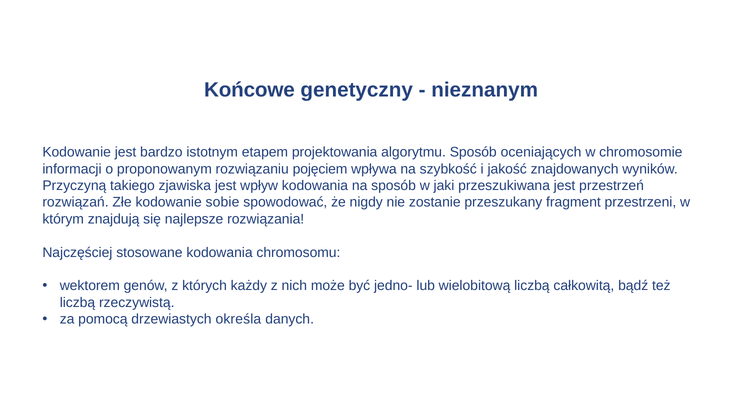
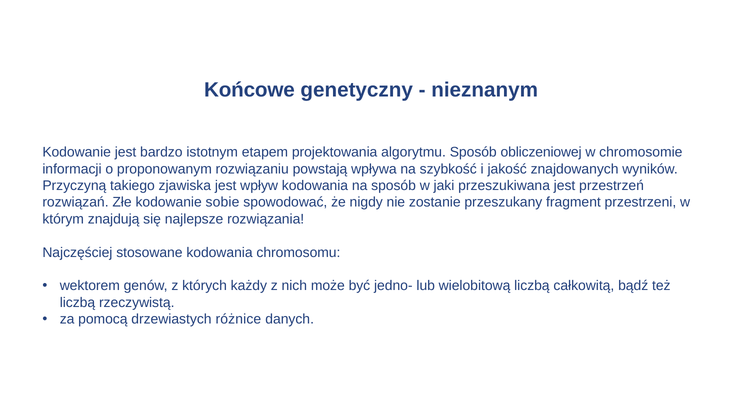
oceniających: oceniających -> obliczeniowej
pojęciem: pojęciem -> powstają
określa: określa -> różnice
